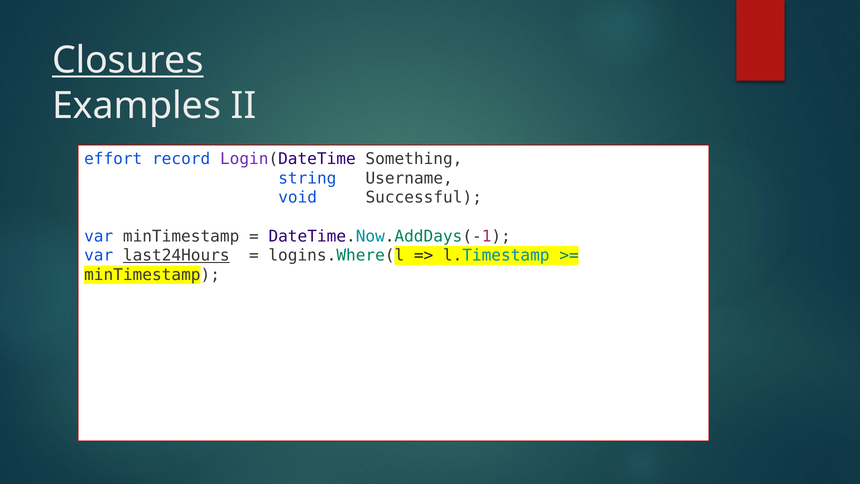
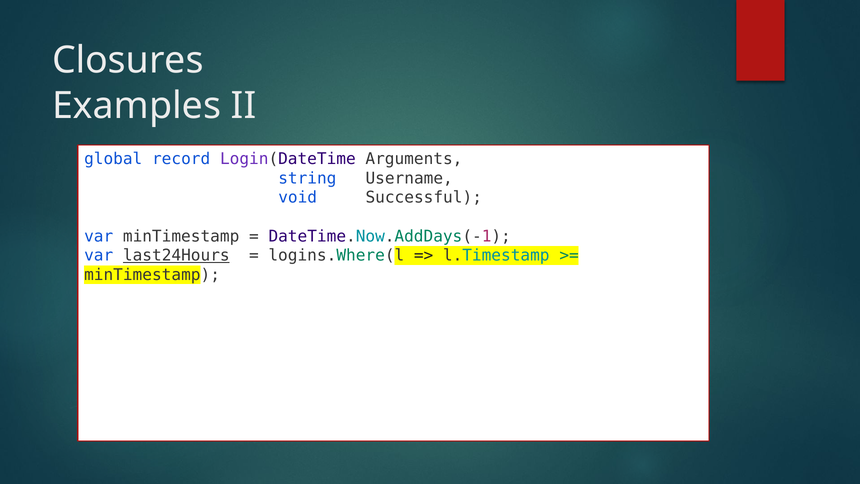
Closures underline: present -> none
effort: effort -> global
Something: Something -> Arguments
